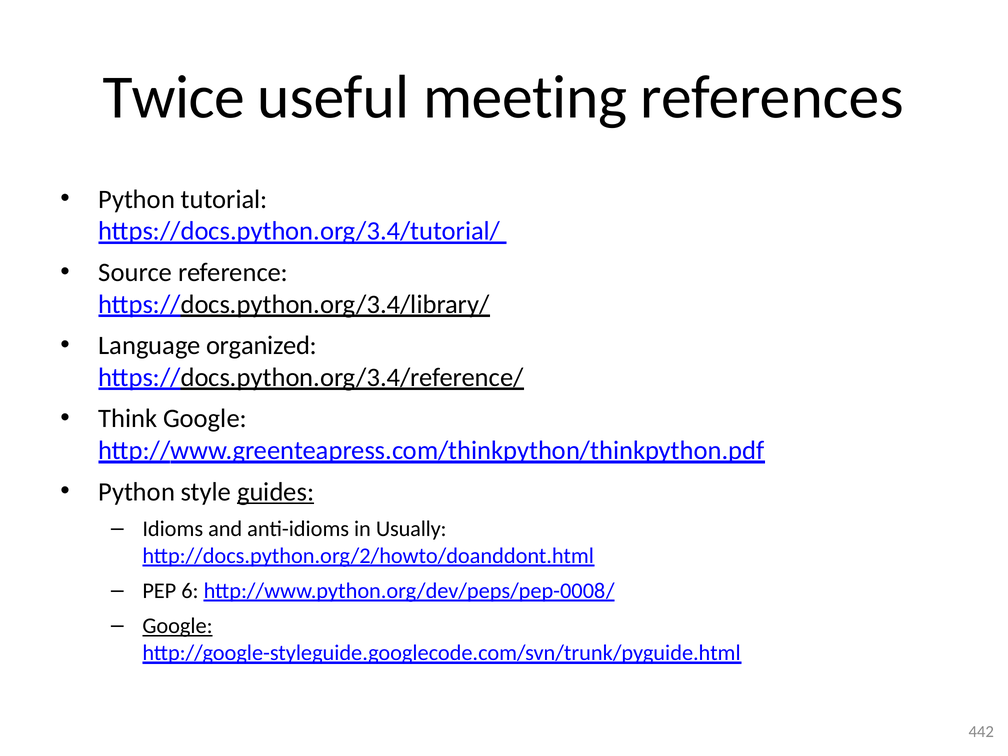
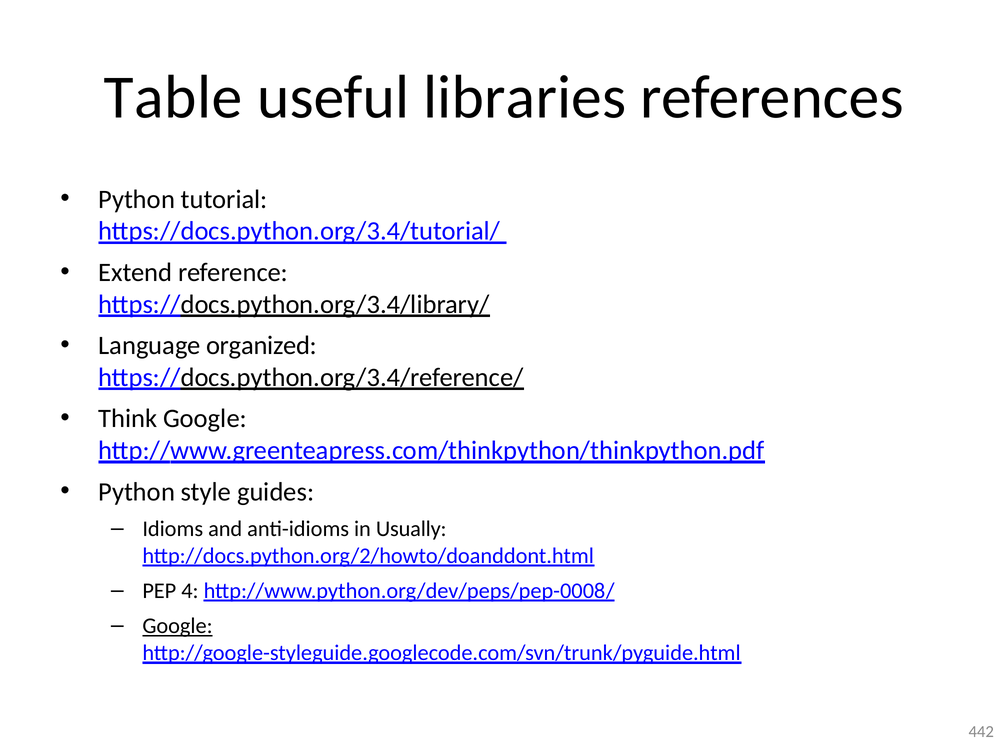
Twice: Twice -> Table
meeting: meeting -> libraries
Source: Source -> Extend
guides underline: present -> none
6: 6 -> 4
